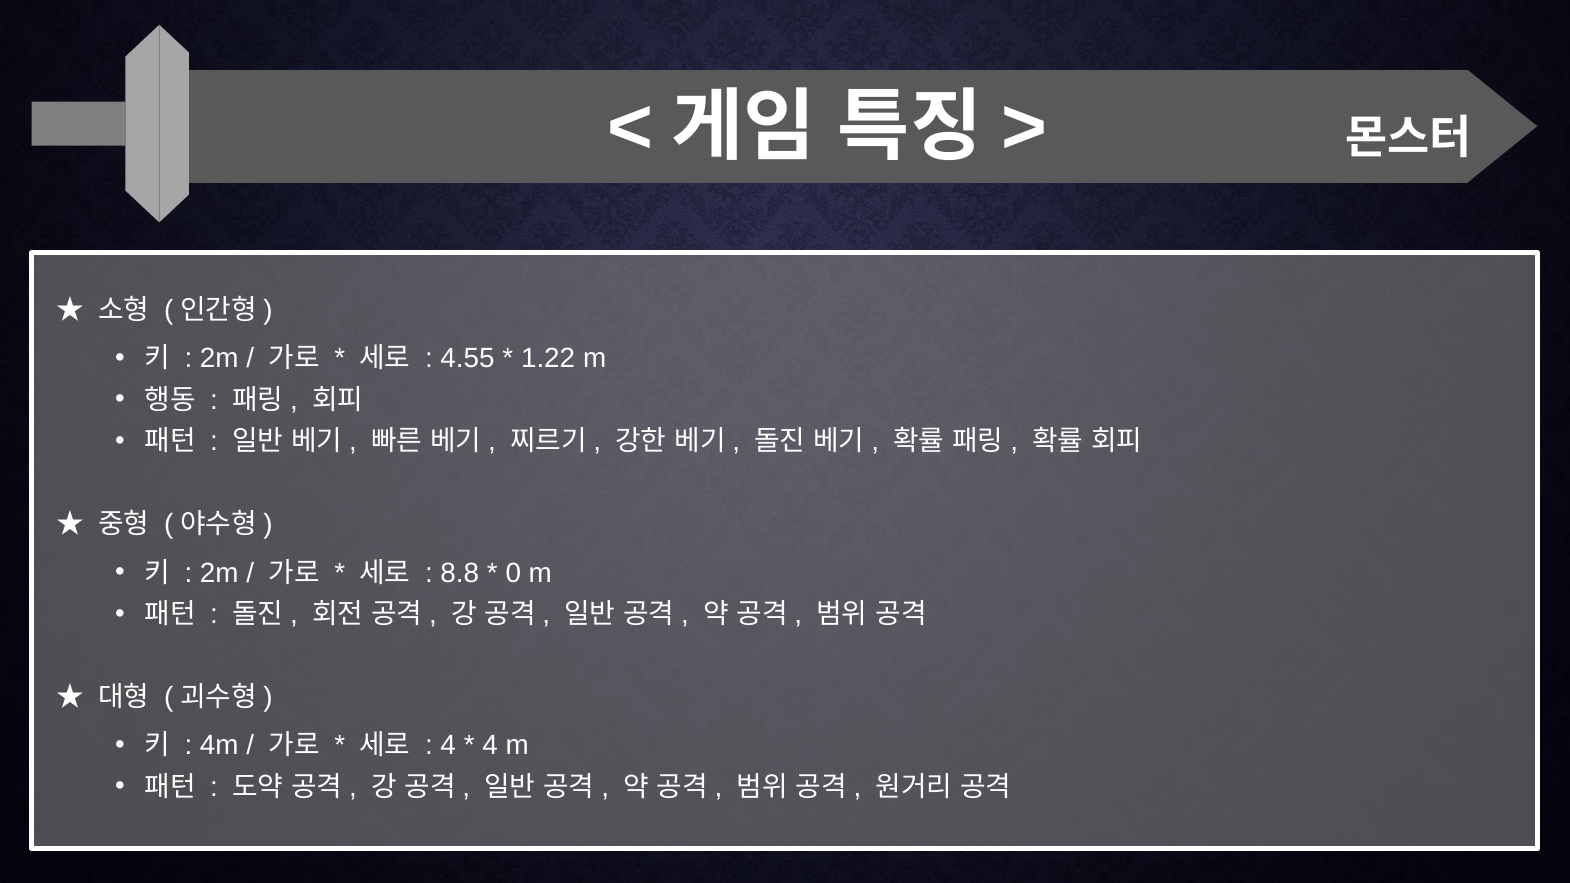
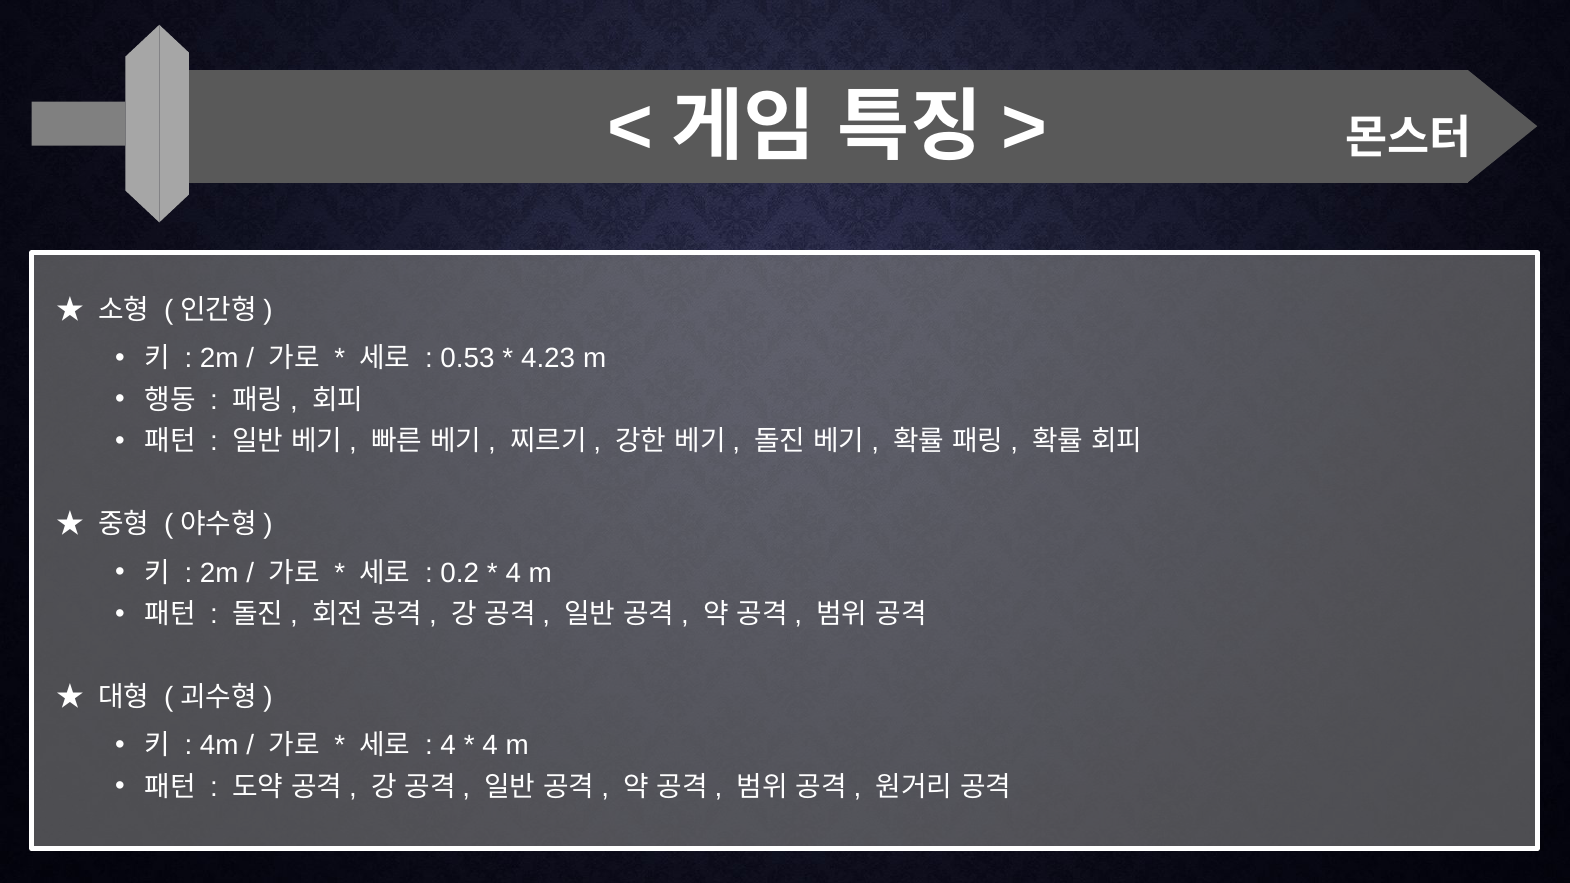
4.55: 4.55 -> 0.53
1.22: 1.22 -> 4.23
8.8: 8.8 -> 0.2
0 at (513, 573): 0 -> 4
